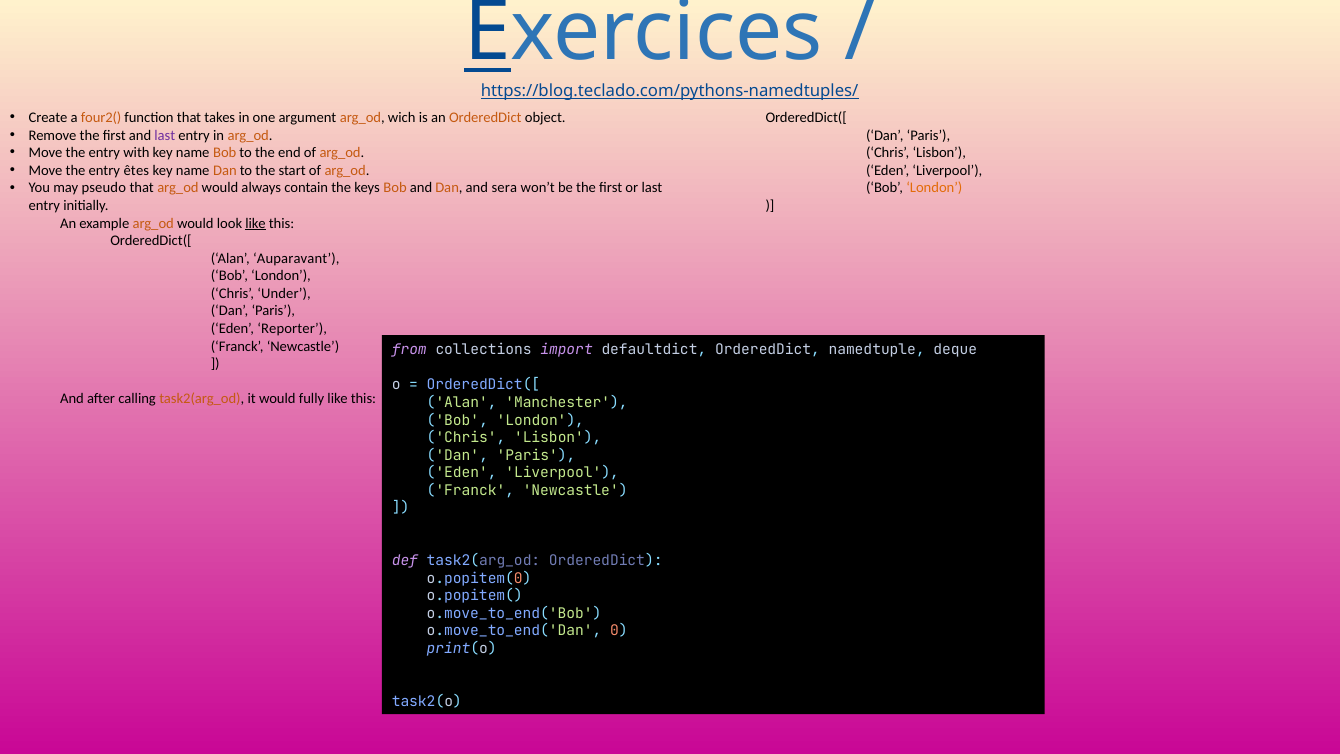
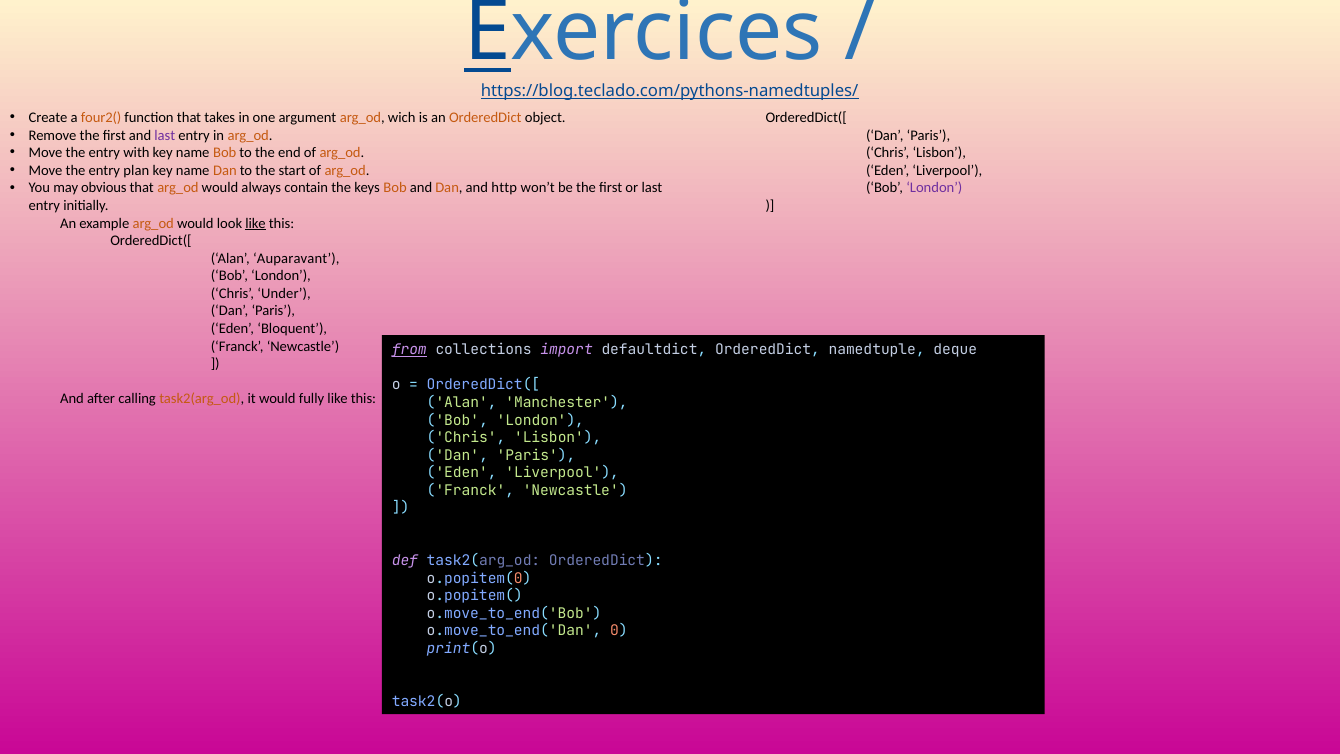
êtes: êtes -> plan
pseudo: pseudo -> obvious
sera: sera -> http
London at (934, 188) colour: orange -> purple
Reporter: Reporter -> Bloquent
from underline: none -> present
